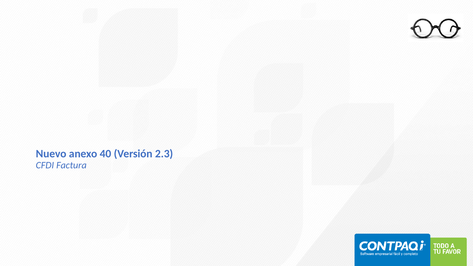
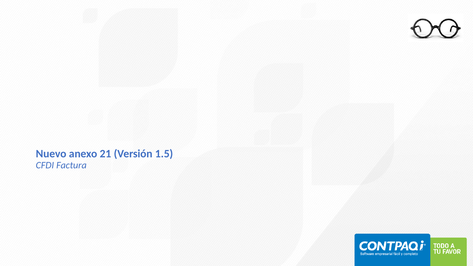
40: 40 -> 21
2.3: 2.3 -> 1.5
